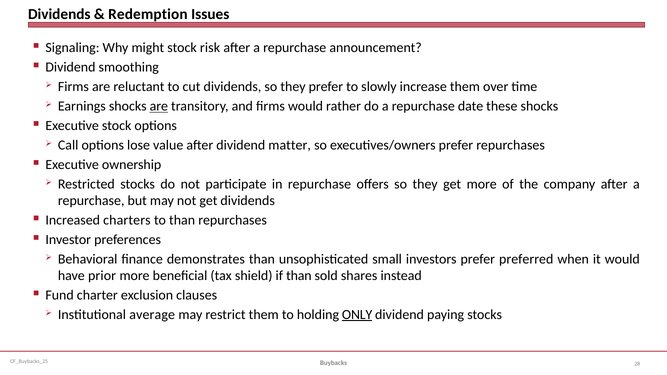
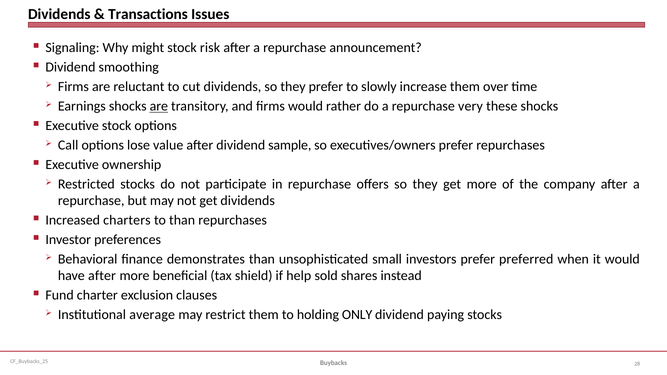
Redemption: Redemption -> Transactions
date: date -> very
matter: matter -> sample
have prior: prior -> after
if than: than -> help
ONLY underline: present -> none
